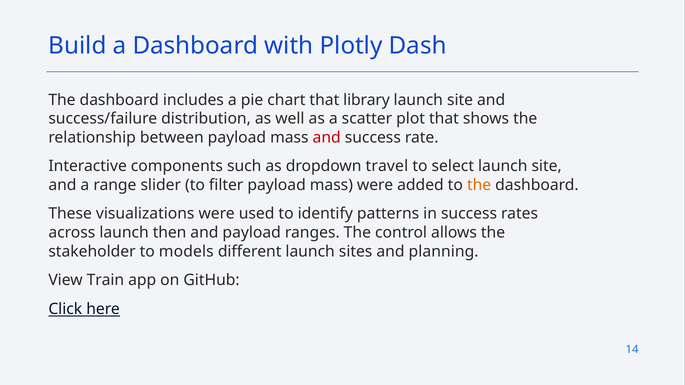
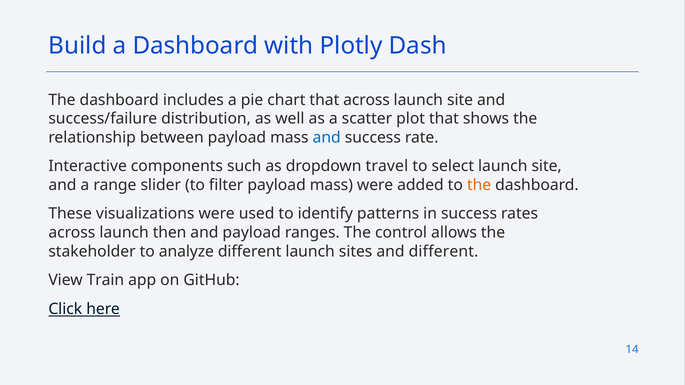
that library: library -> across
and at (327, 138) colour: red -> blue
models: models -> analyze
and planning: planning -> different
